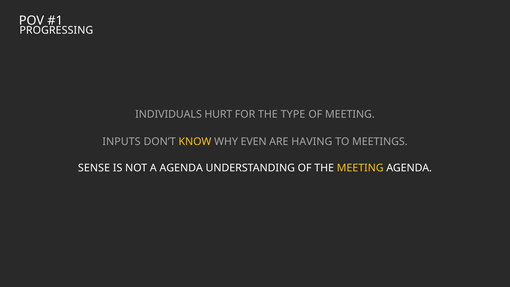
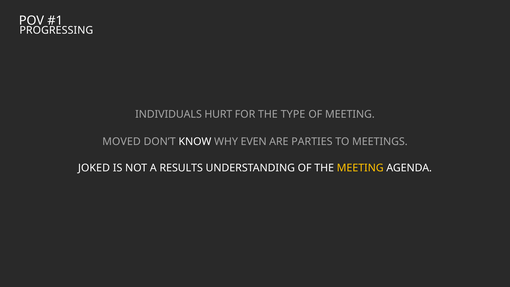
INPUTS: INPUTS -> MOVED
KNOW colour: yellow -> white
HAVING: HAVING -> PARTIES
SENSE: SENSE -> JOKED
A AGENDA: AGENDA -> RESULTS
